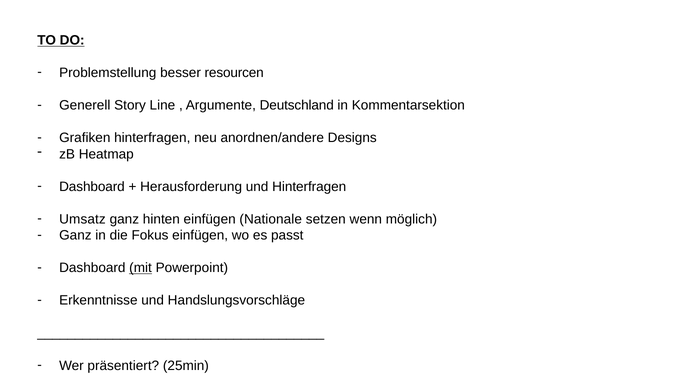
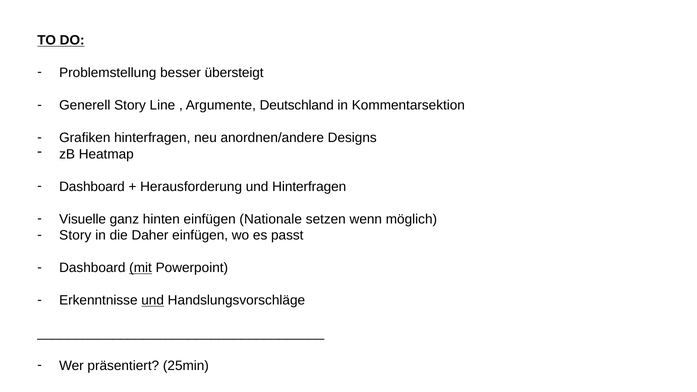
resourcen: resourcen -> übersteigt
Umsatz: Umsatz -> Visuelle
Ganz at (75, 235): Ganz -> Story
Fokus: Fokus -> Daher
und at (153, 301) underline: none -> present
